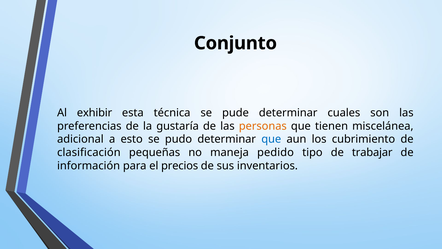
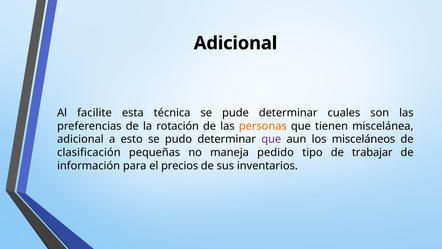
Conjunto at (235, 43): Conjunto -> Adicional
exhibir: exhibir -> facilite
gustaría: gustaría -> rotación
que at (271, 139) colour: blue -> purple
cubrimiento: cubrimiento -> misceláneos
